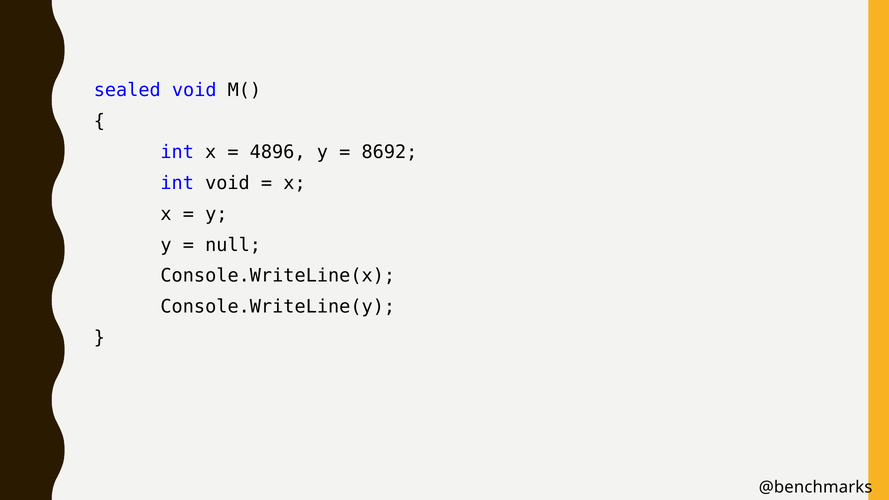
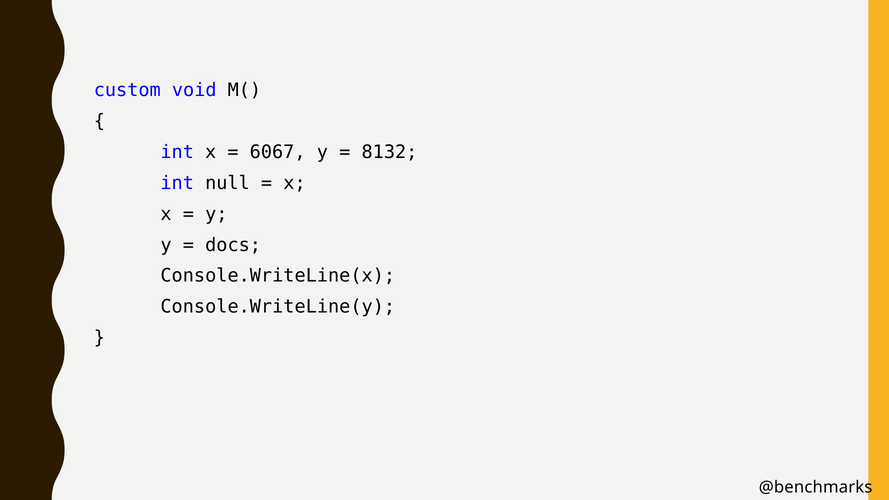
sealed: sealed -> custom
4896: 4896 -> 6067
8692: 8692 -> 8132
int void: void -> null
null: null -> docs
